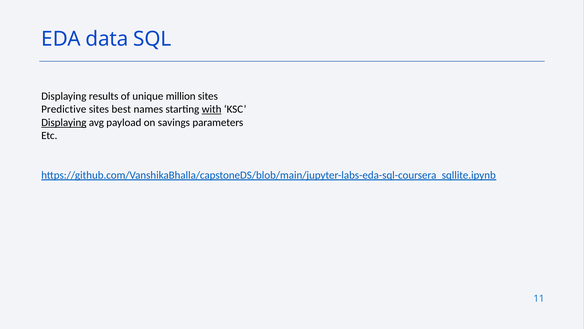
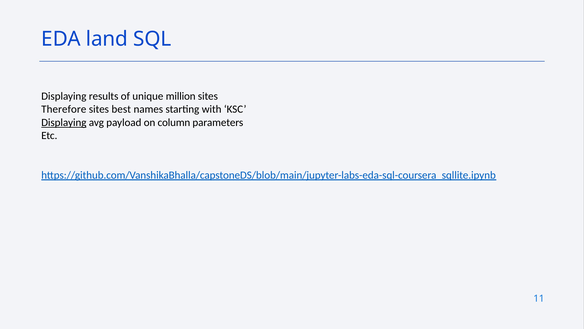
data: data -> land
Predictive: Predictive -> Therefore
with underline: present -> none
savings: savings -> column
